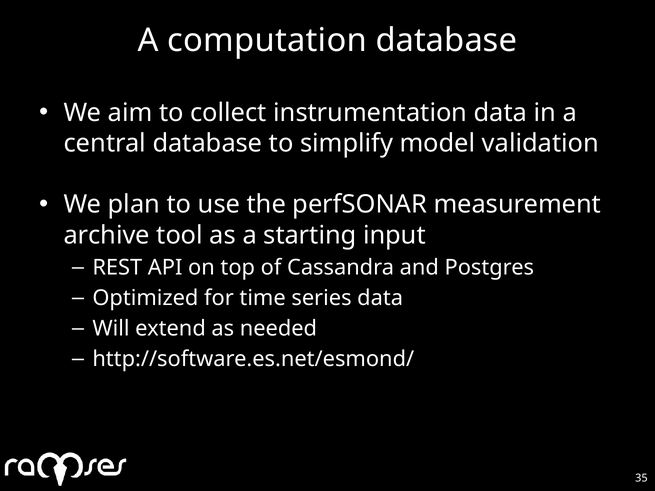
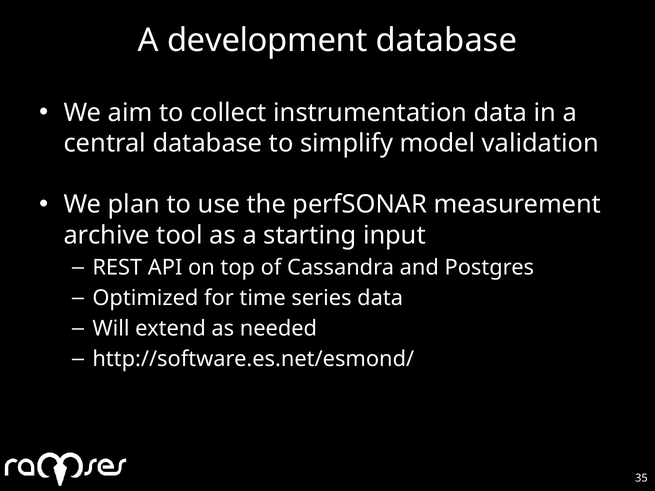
computation: computation -> development
